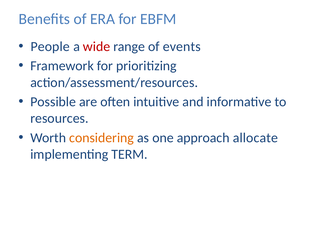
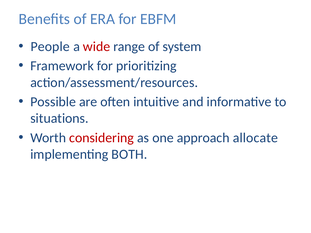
events: events -> system
resources: resources -> situations
considering colour: orange -> red
TERM: TERM -> BOTH
